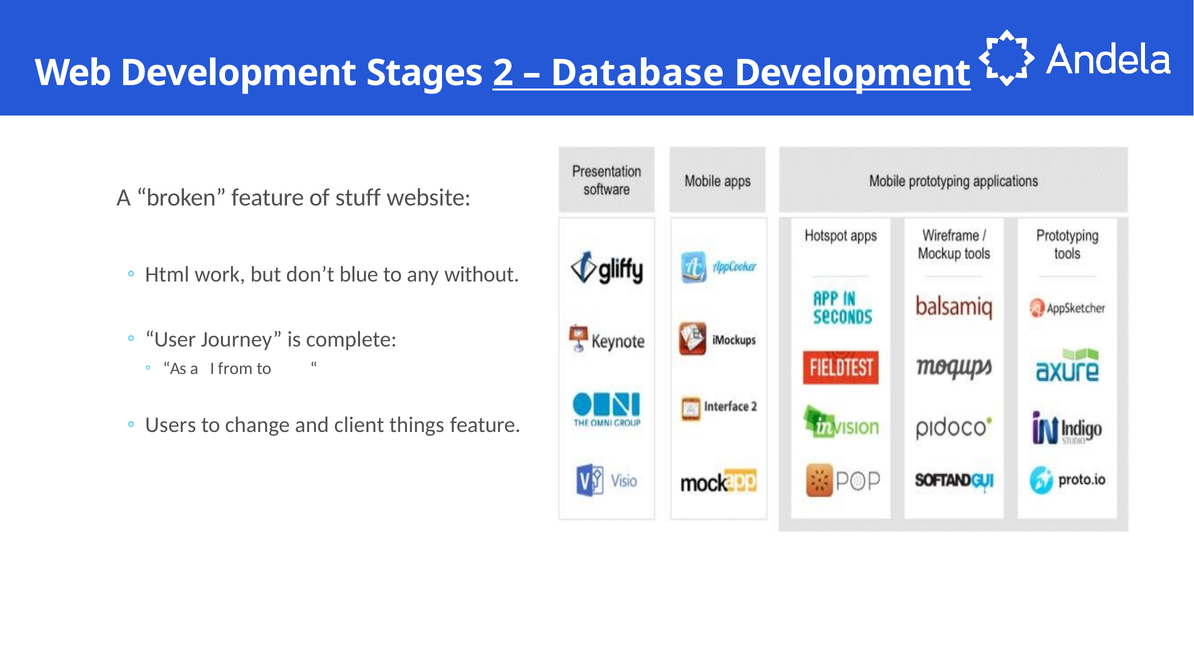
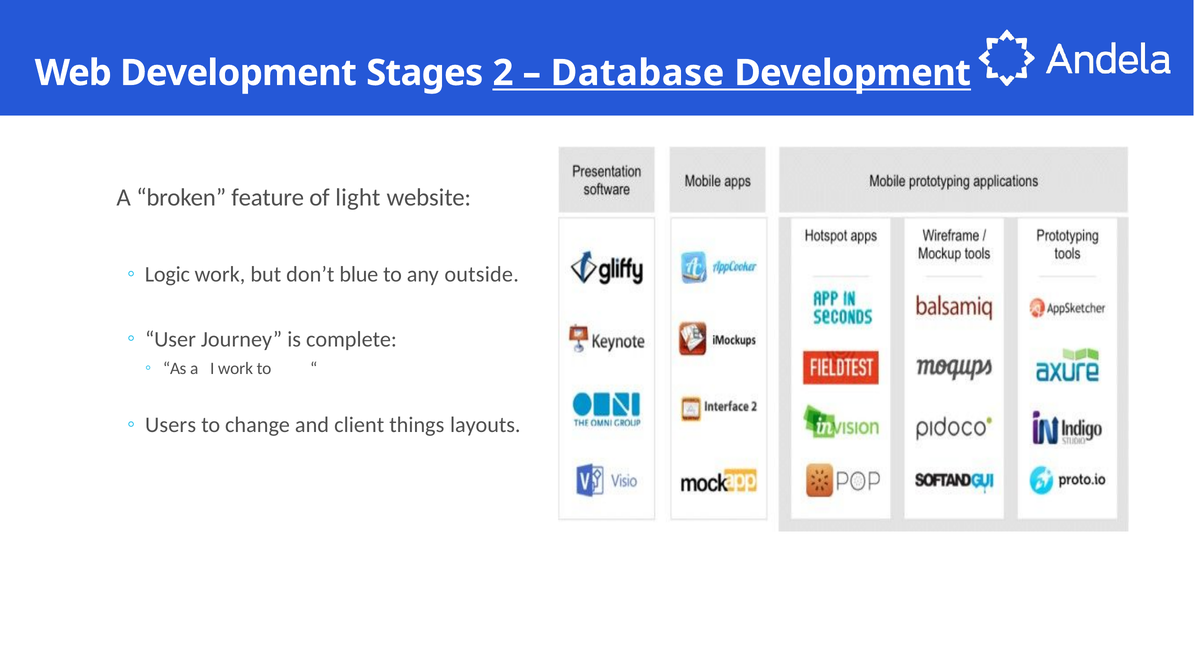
stuff: stuff -> light
Html: Html -> Logic
without: without -> outside
I from: from -> work
things feature: feature -> layouts
